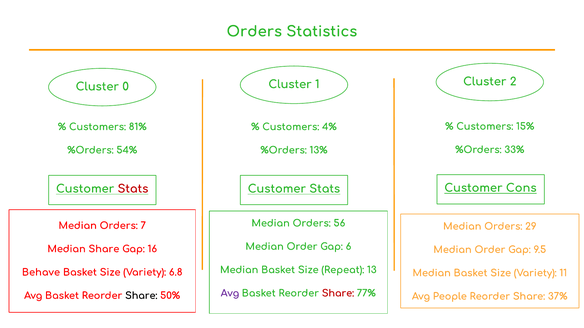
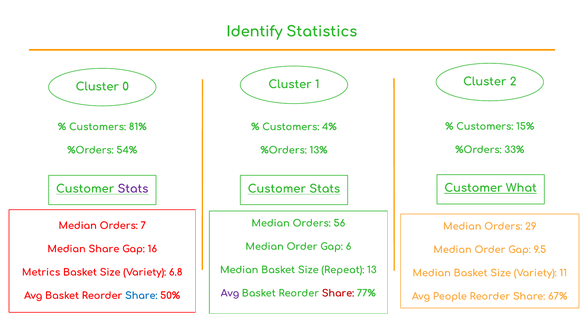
Orders at (254, 32): Orders -> Identify
Cons: Cons -> What
Stats at (133, 189) colour: red -> purple
Behave: Behave -> Metrics
Share at (141, 296) colour: black -> blue
37%: 37% -> 67%
